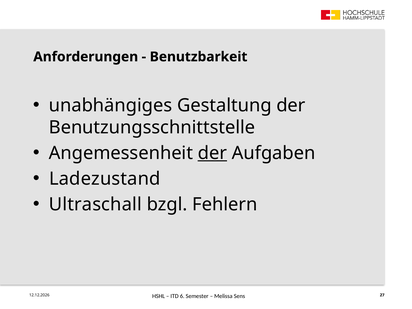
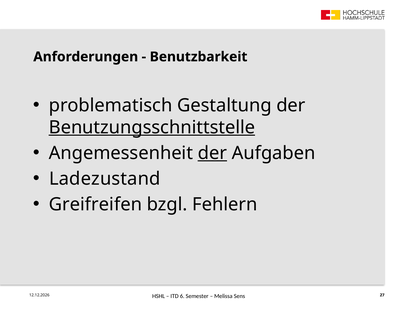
unabhängiges: unabhängiges -> problematisch
Benutzungsschnittstelle underline: none -> present
Ultraschall: Ultraschall -> Greifreifen
